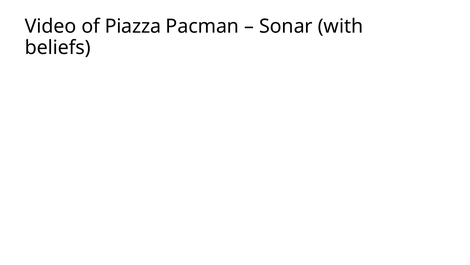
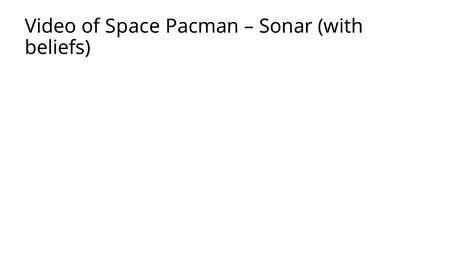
Piazza: Piazza -> Space
